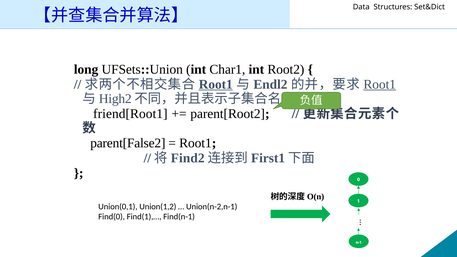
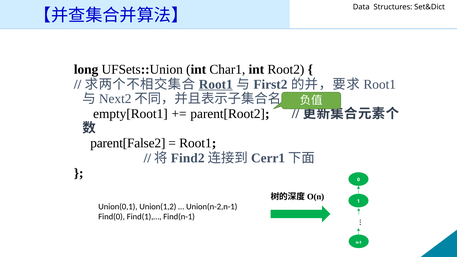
Endl2: Endl2 -> First2
Root1 at (380, 84) underline: present -> none
High2: High2 -> Next2
friend[Root1: friend[Root1 -> empty[Root1
First1: First1 -> Cerr1
